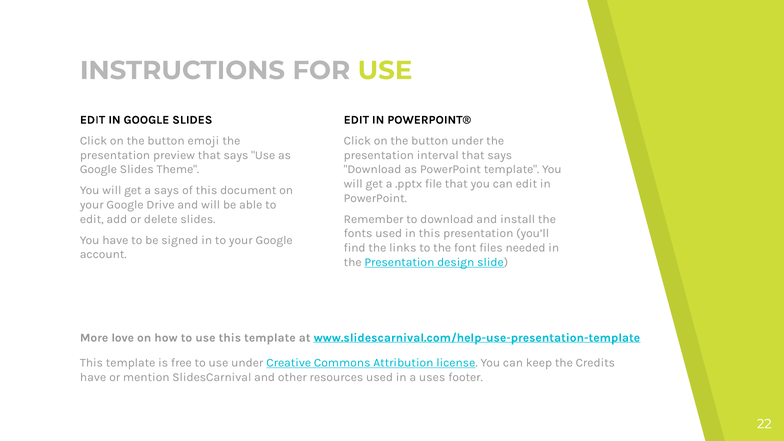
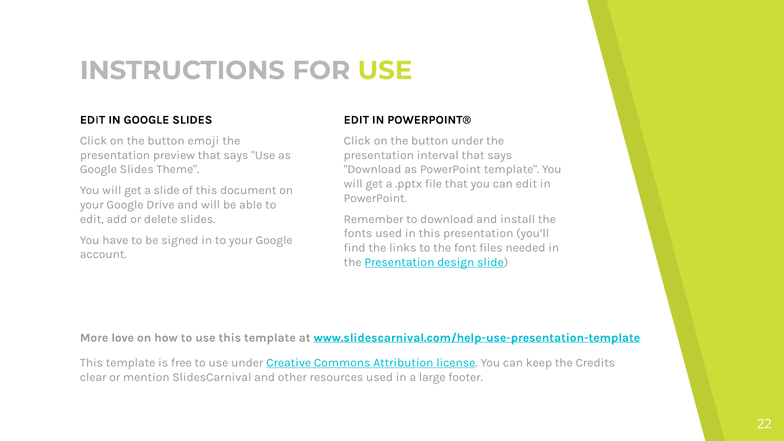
a says: says -> slide
have at (93, 377): have -> clear
uses: uses -> large
